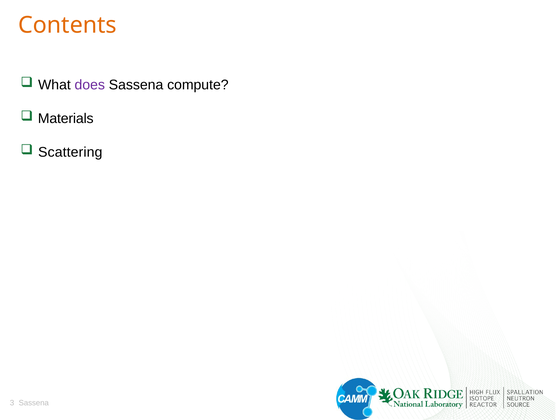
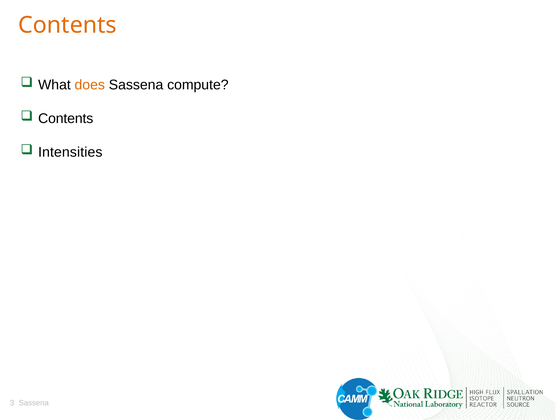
does colour: purple -> orange
Materials at (66, 119): Materials -> Contents
Scattering: Scattering -> Intensities
